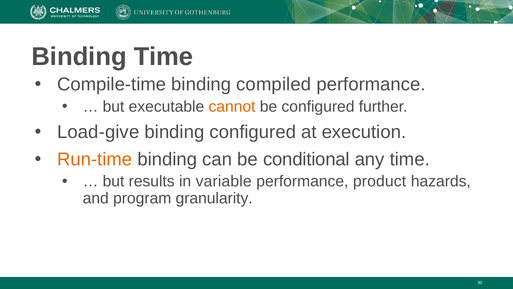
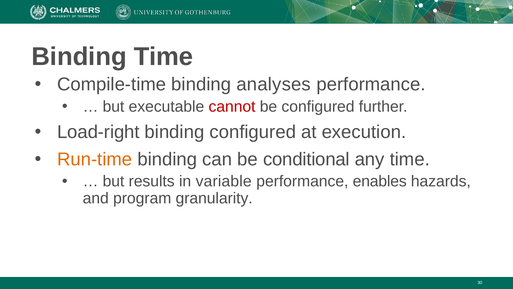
compiled: compiled -> analyses
cannot colour: orange -> red
Load-give: Load-give -> Load-right
product: product -> enables
